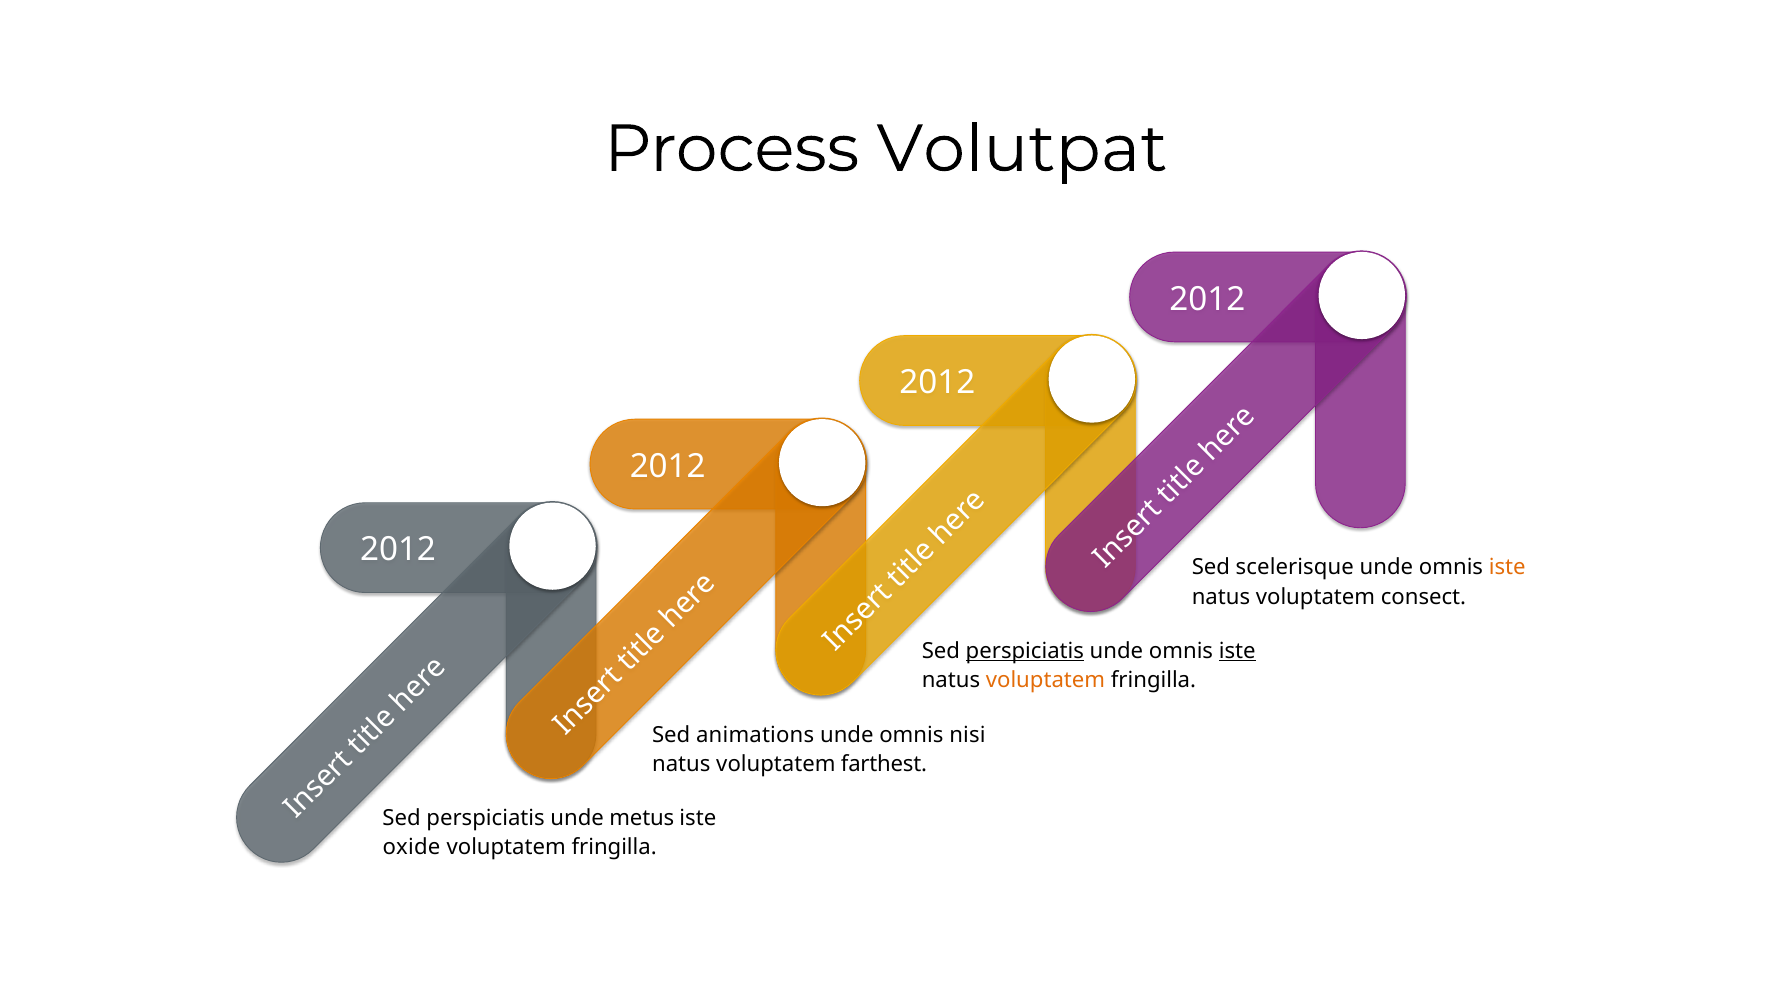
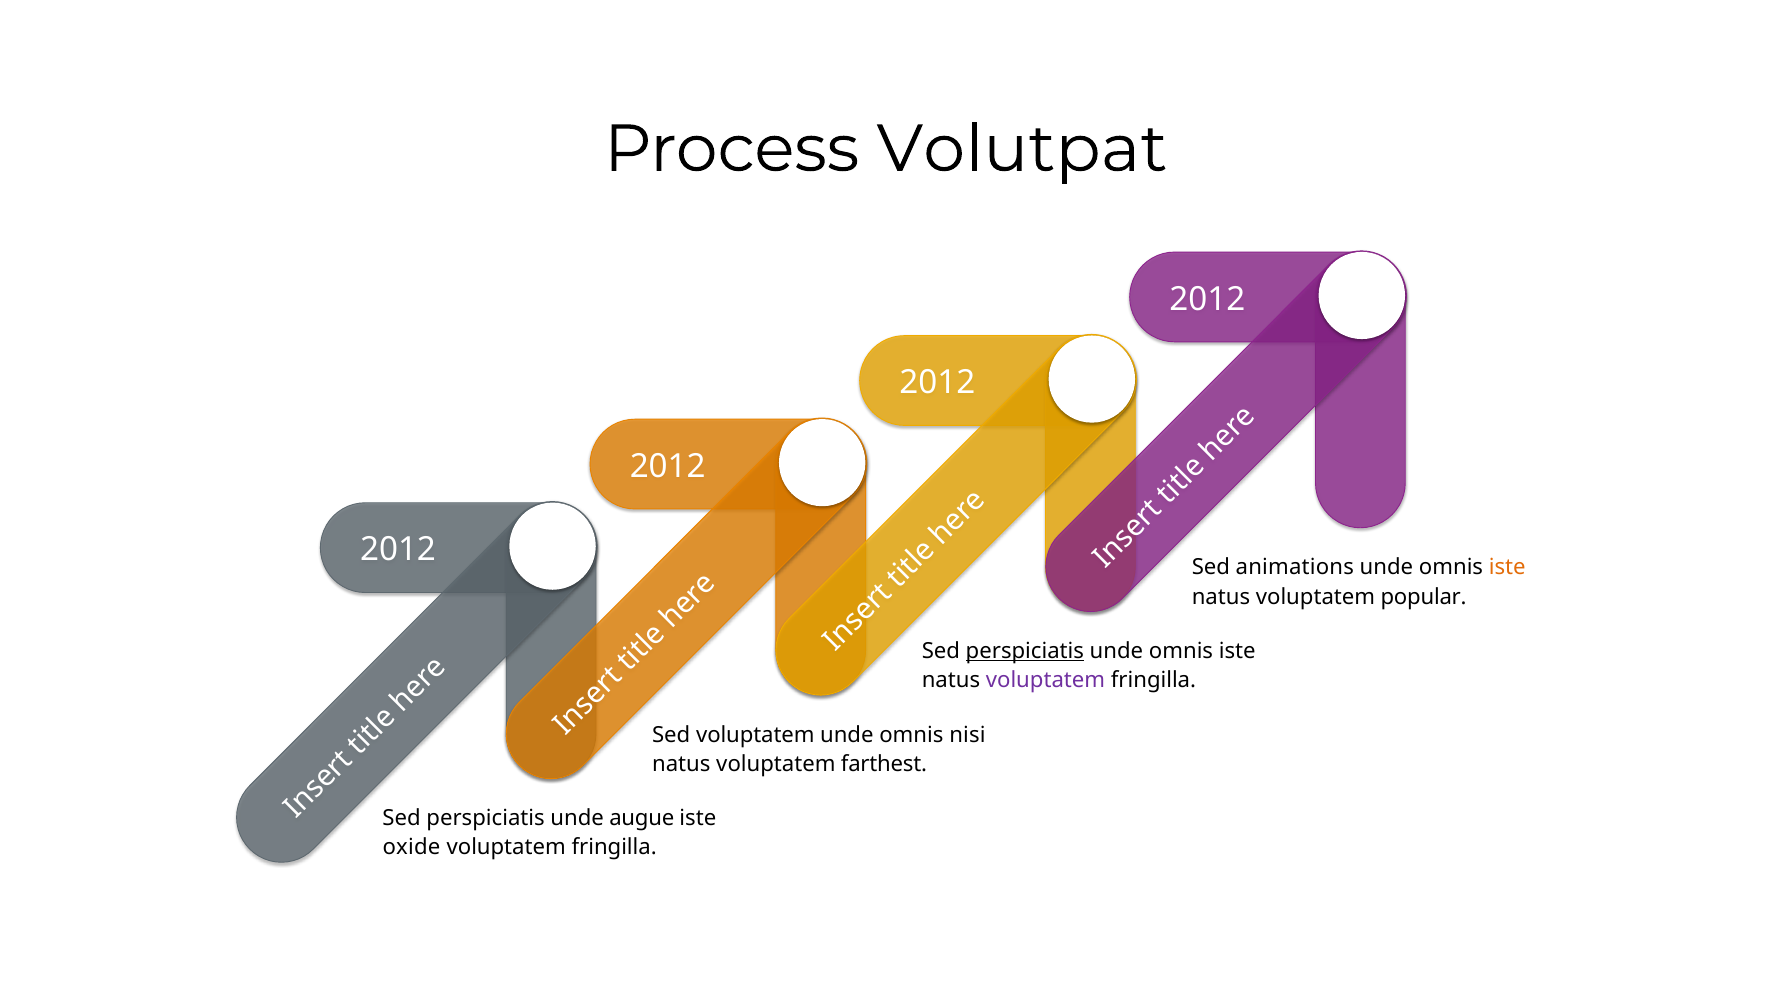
scelerisque: scelerisque -> animations
consect: consect -> popular
iste at (1237, 651) underline: present -> none
voluptatem at (1046, 680) colour: orange -> purple
Sed animations: animations -> voluptatem
metus: metus -> augue
